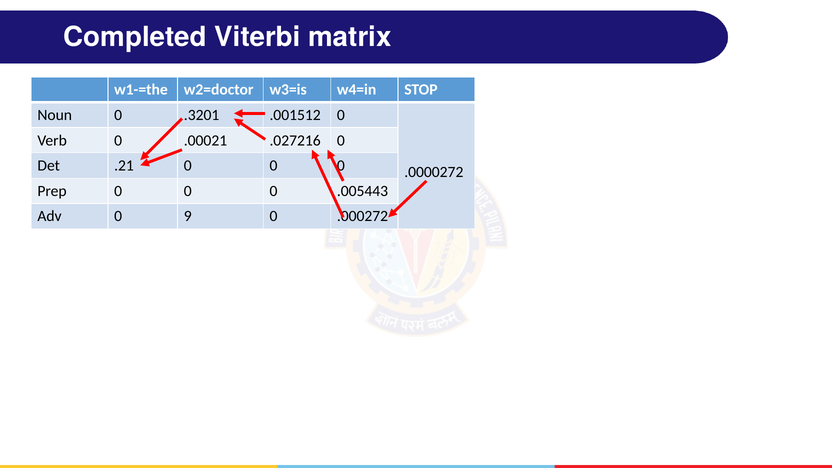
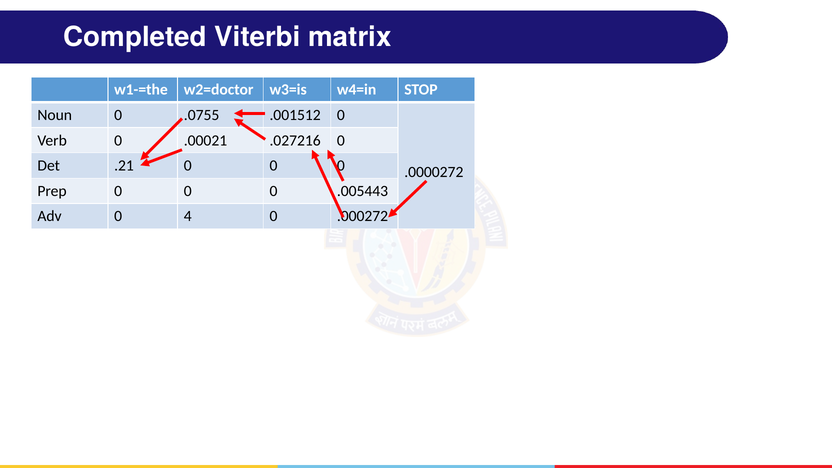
.3201: .3201 -> .0755
9: 9 -> 4
